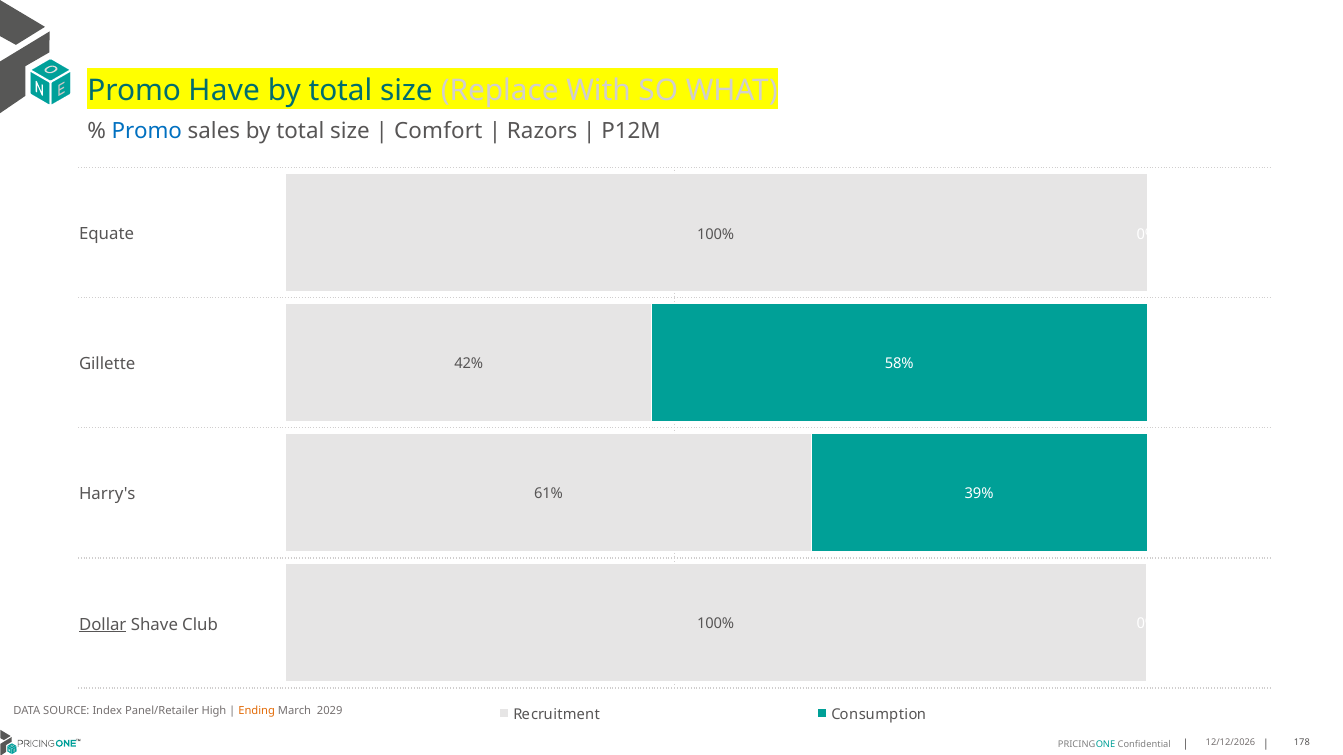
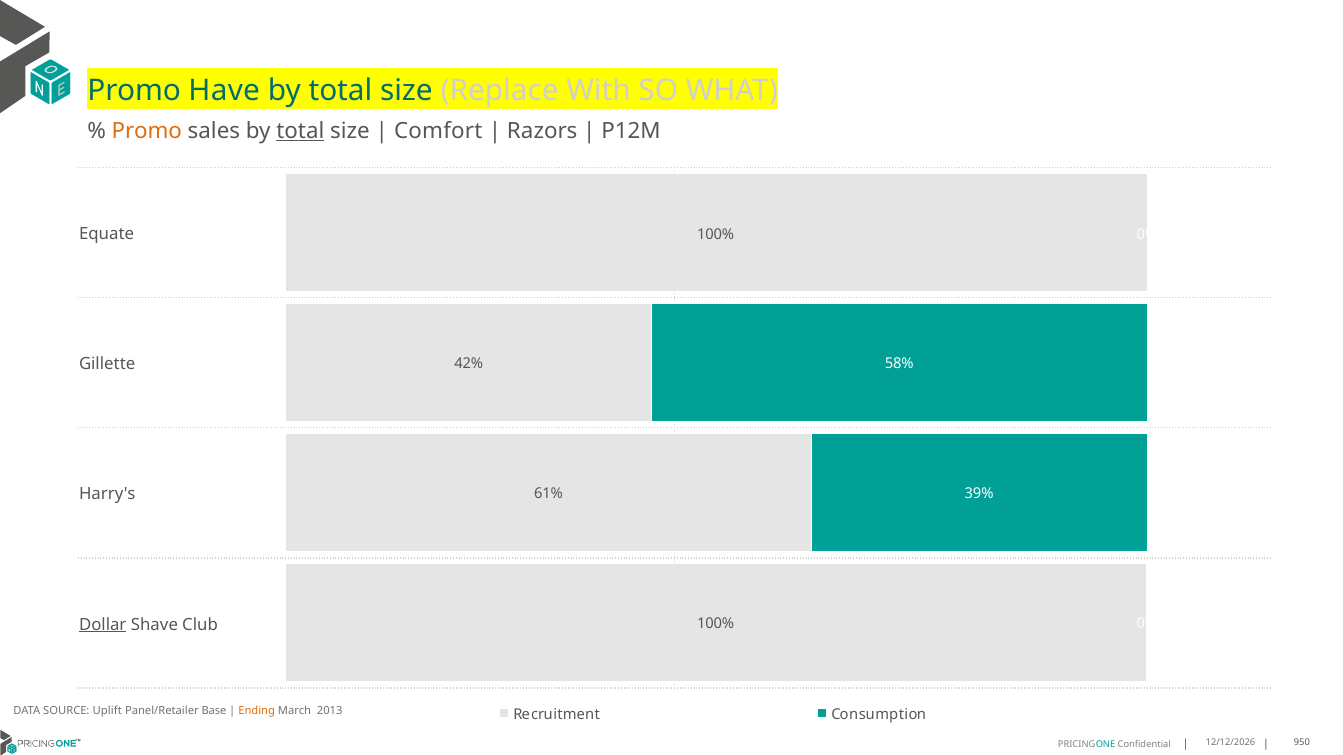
Promo at (147, 131) colour: blue -> orange
total at (300, 131) underline: none -> present
Index: Index -> Uplift
High: High -> Base
2029: 2029 -> 2013
178: 178 -> 950
